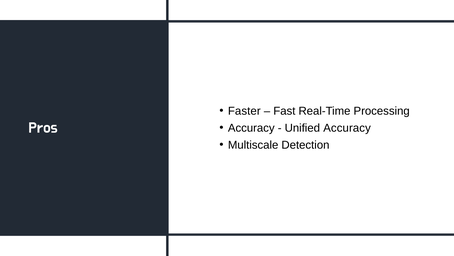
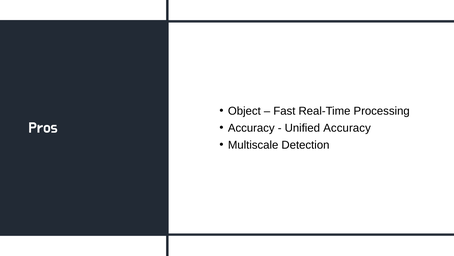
Faster: Faster -> Object
